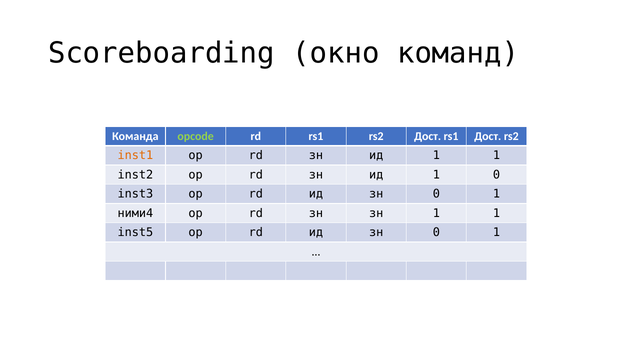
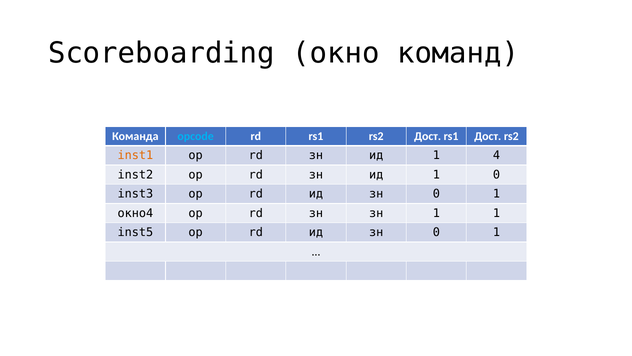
opcode colour: light green -> light blue
ид 1 1: 1 -> 4
ними4: ними4 -> окно4
